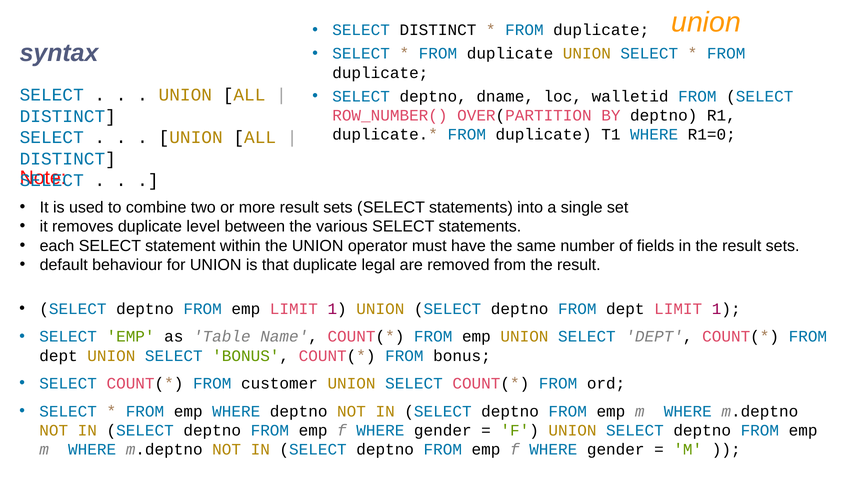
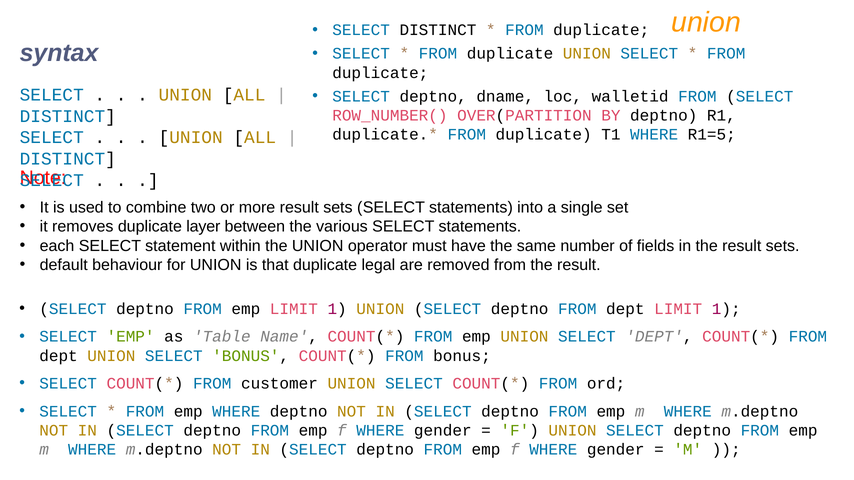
R1=0: R1=0 -> R1=5
level: level -> layer
